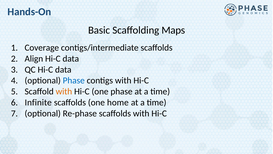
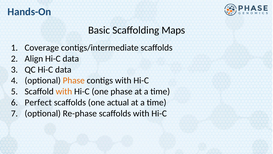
Phase at (74, 80) colour: blue -> orange
Infinite: Infinite -> Perfect
home: home -> actual
